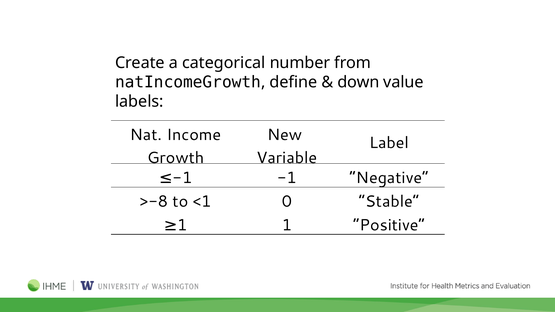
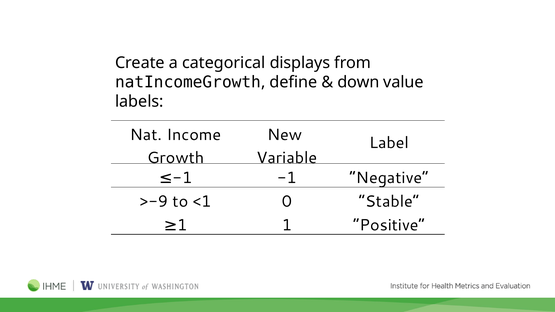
number: number -> displays
>-8: >-8 -> >-9
